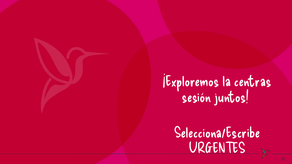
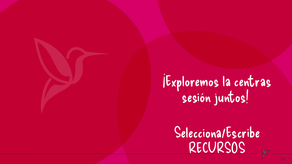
URGENTES: URGENTES -> RECURSOS
